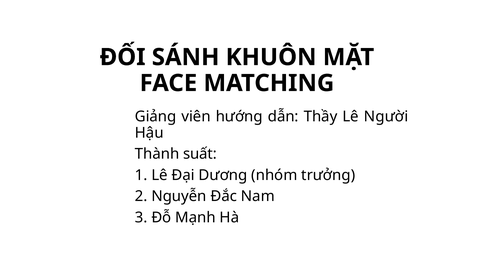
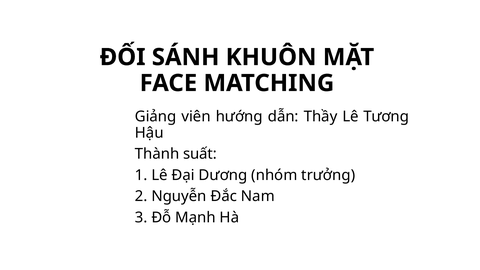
Người: Người -> Tương
